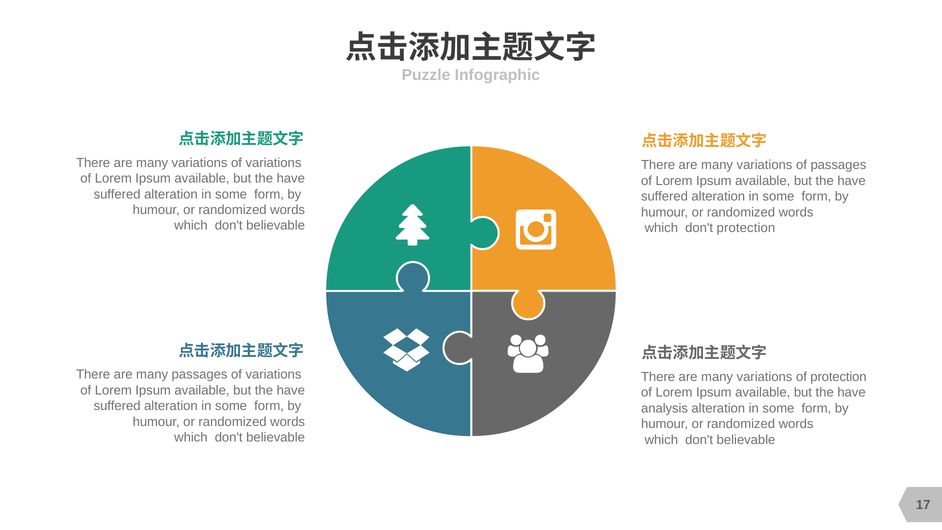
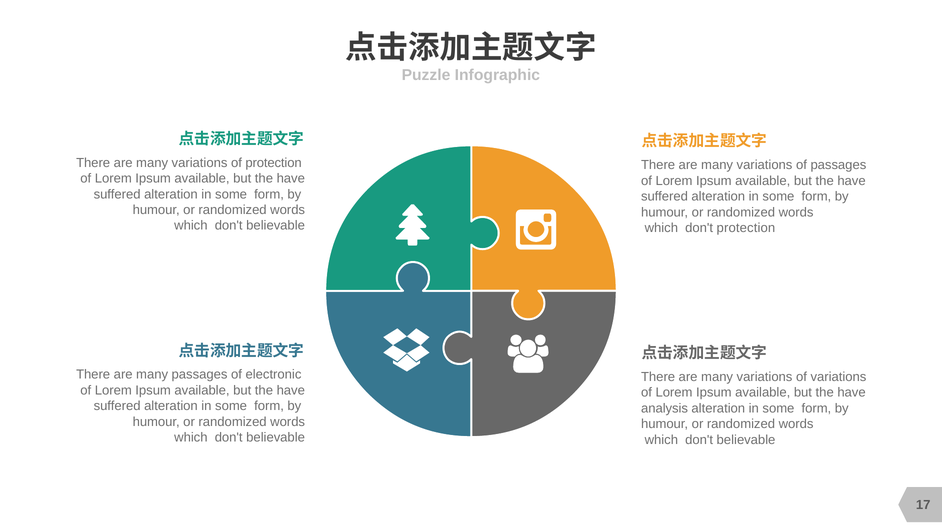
variations of variations: variations -> protection
variations at (273, 375): variations -> electronic
of protection: protection -> variations
